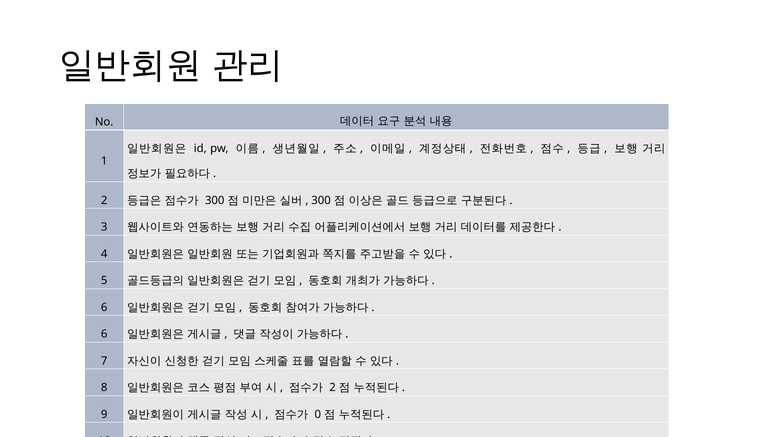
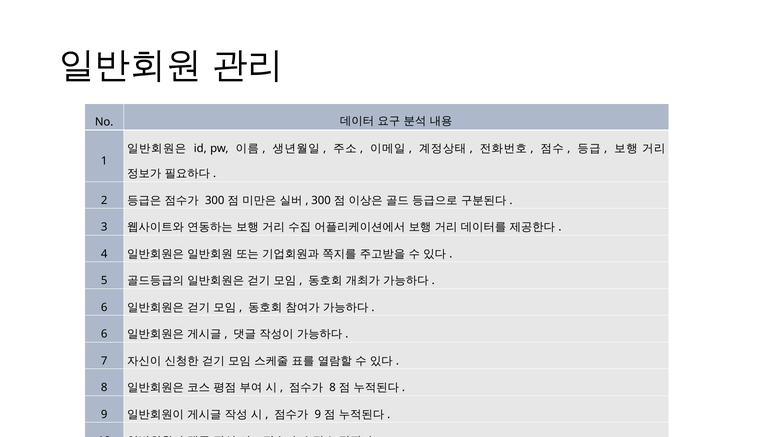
2 at (333, 388): 2 -> 8
0 at (318, 414): 0 -> 9
